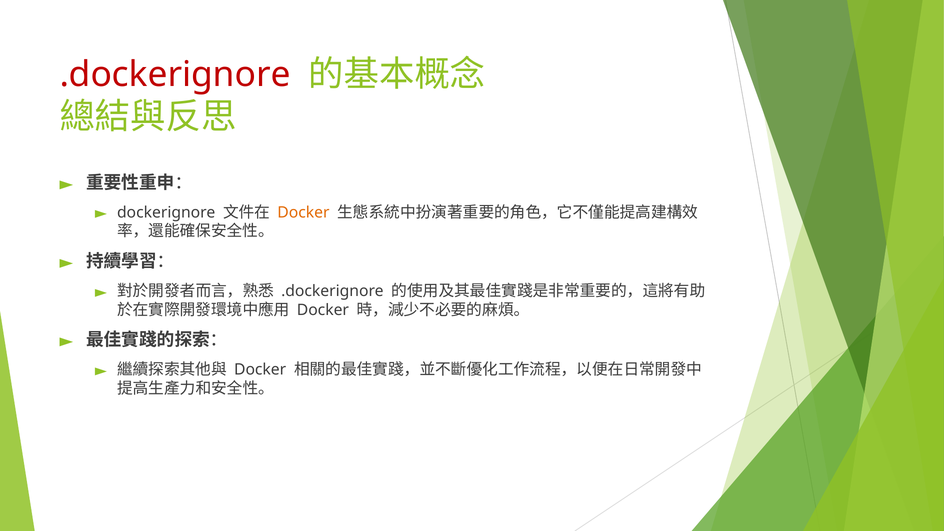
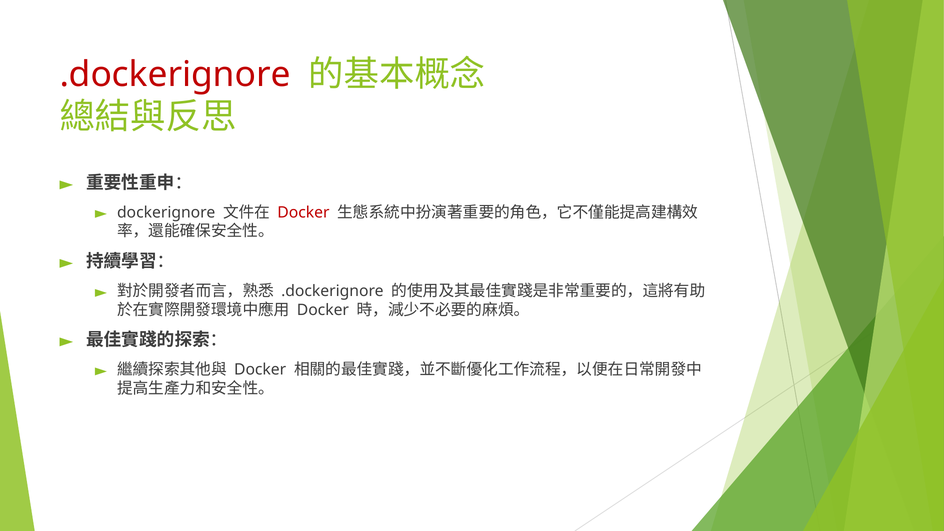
Docker at (303, 212) colour: orange -> red
